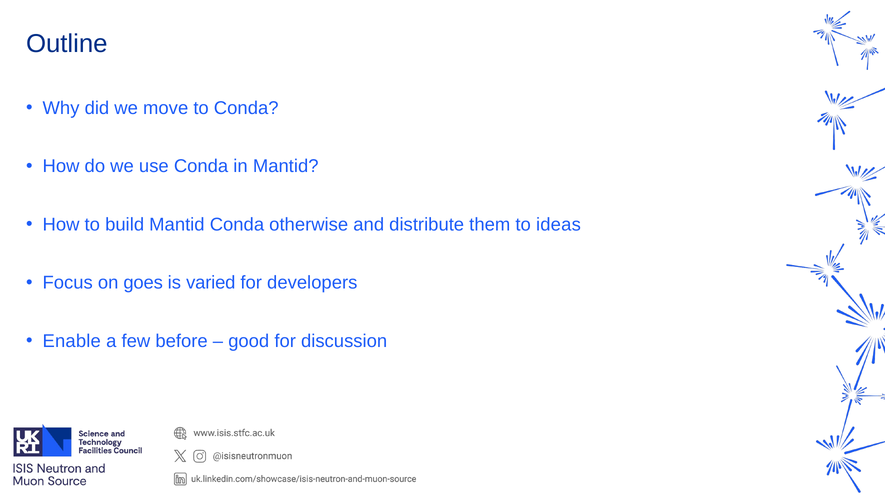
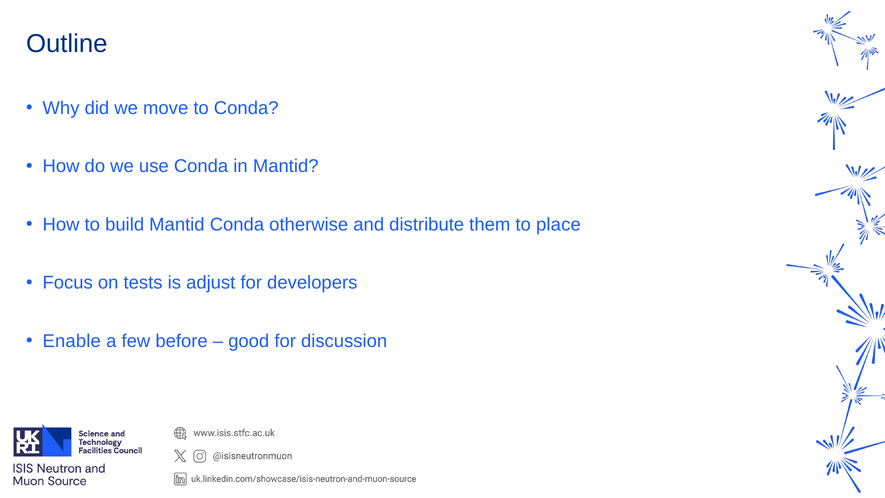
ideas: ideas -> place
goes: goes -> tests
varied: varied -> adjust
